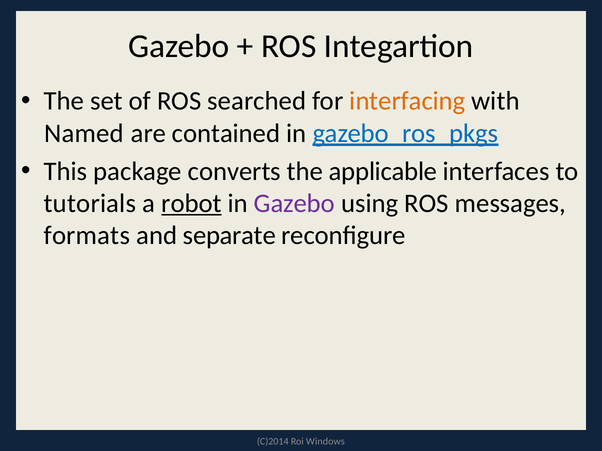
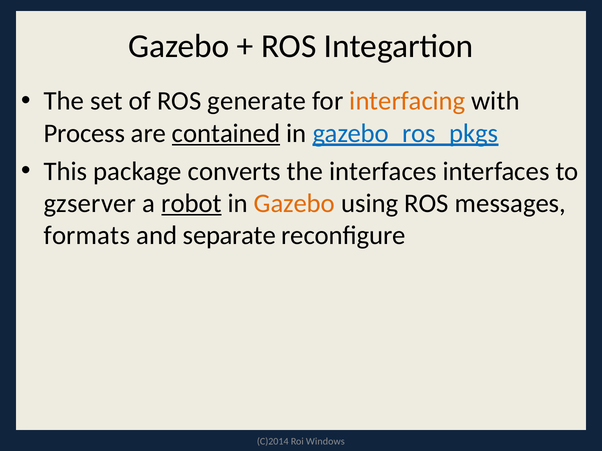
searched: searched -> generate
Named: Named -> Process
contained underline: none -> present
the applicable: applicable -> interfaces
tutorials: tutorials -> gzserver
Gazebo at (294, 204) colour: purple -> orange
